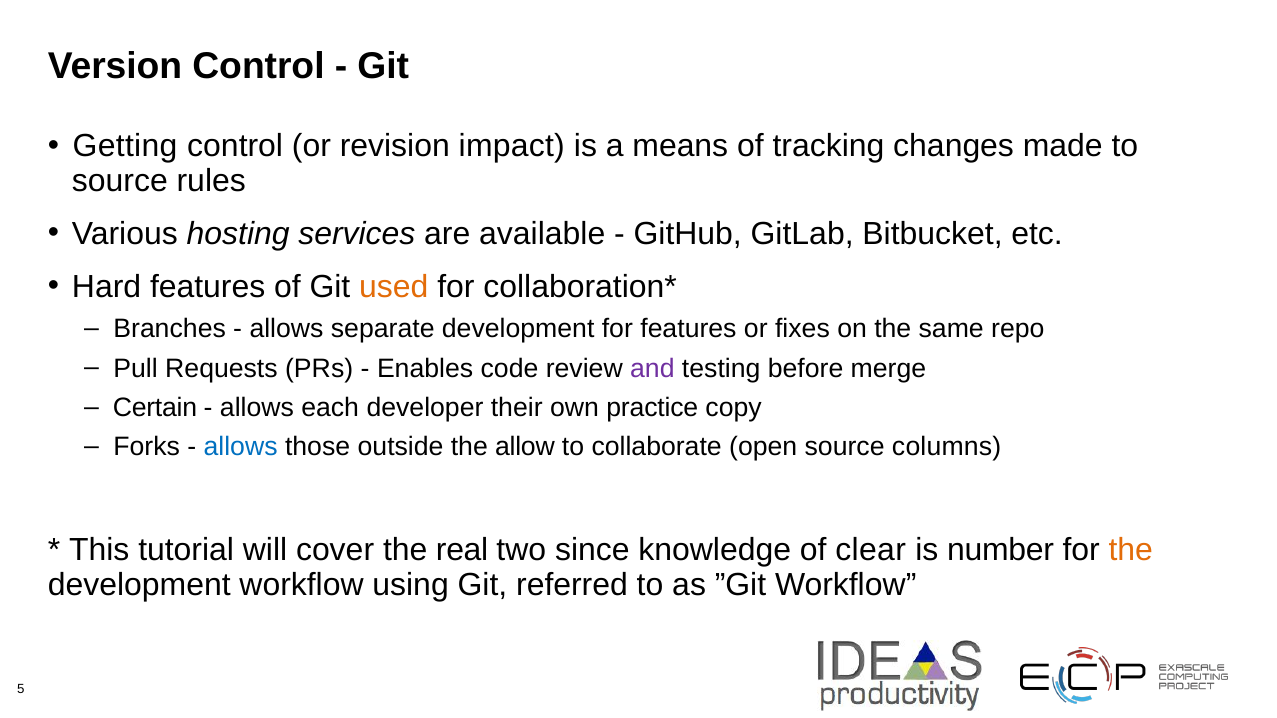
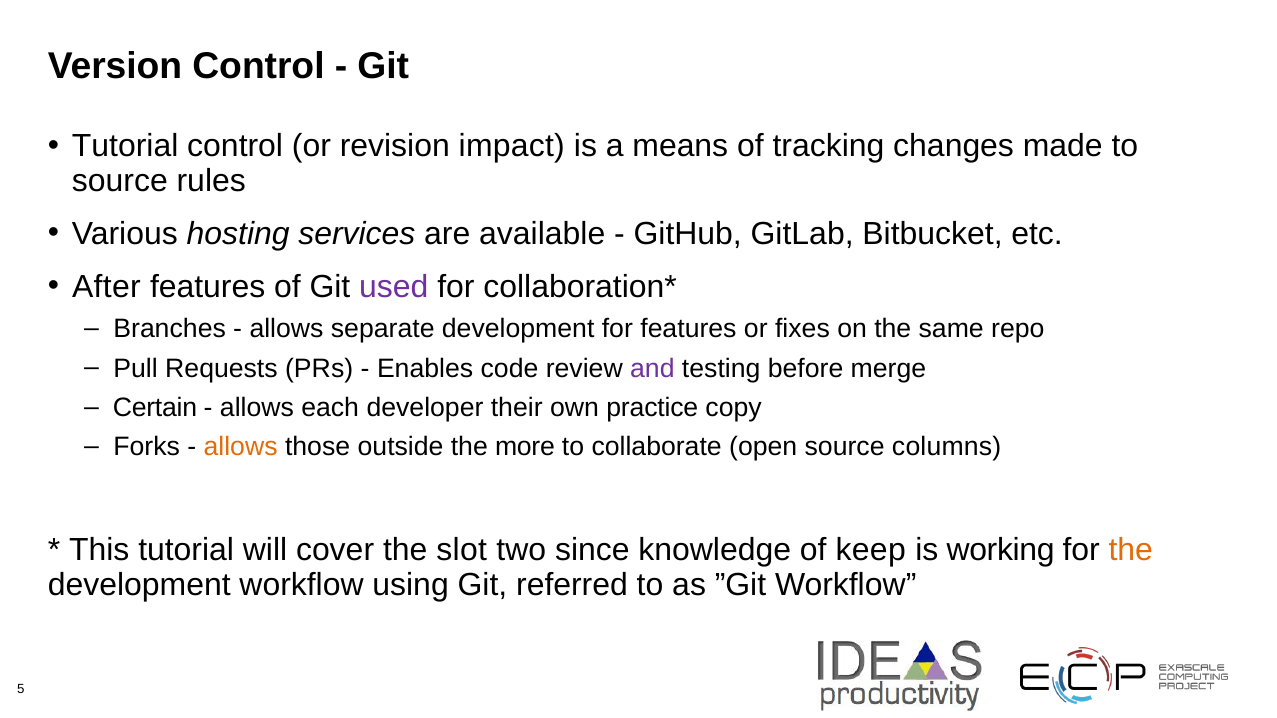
Getting at (125, 146): Getting -> Tutorial
Hard: Hard -> After
used colour: orange -> purple
allows at (241, 447) colour: blue -> orange
allow: allow -> more
real: real -> slot
clear: clear -> keep
number: number -> working
